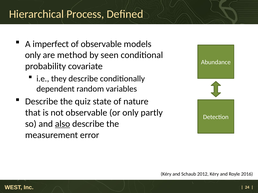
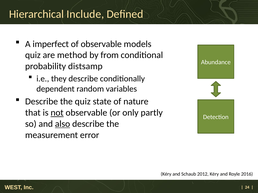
Process: Process -> Include
only at (33, 55): only -> quiz
seen: seen -> from
covariate: covariate -> distsamp
not underline: none -> present
